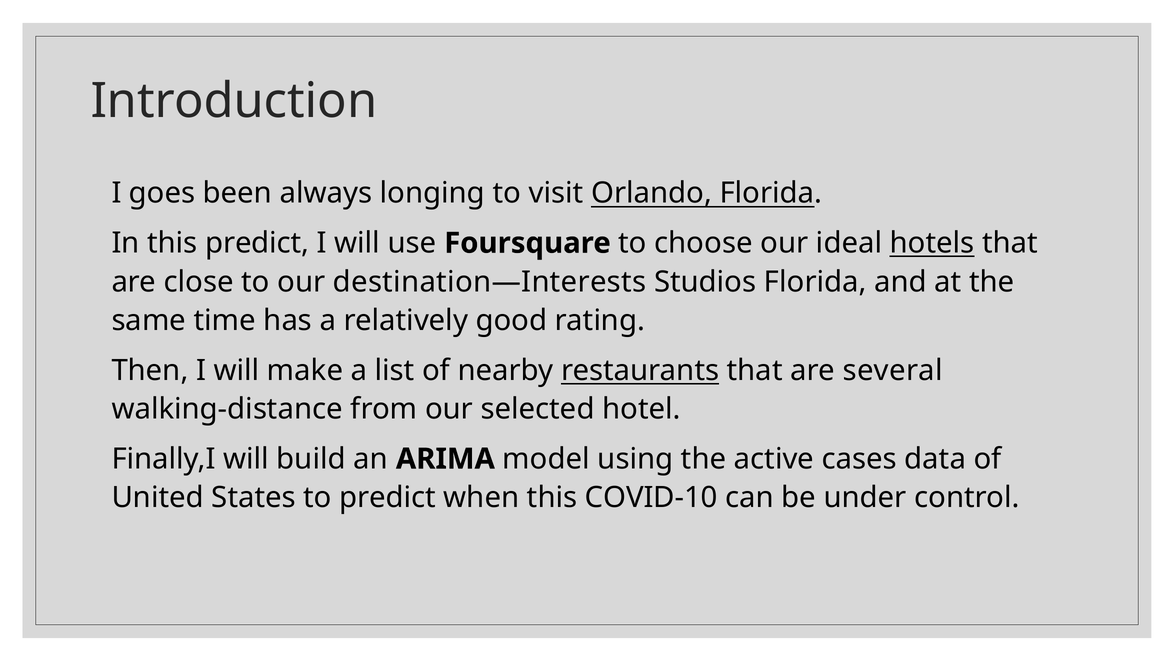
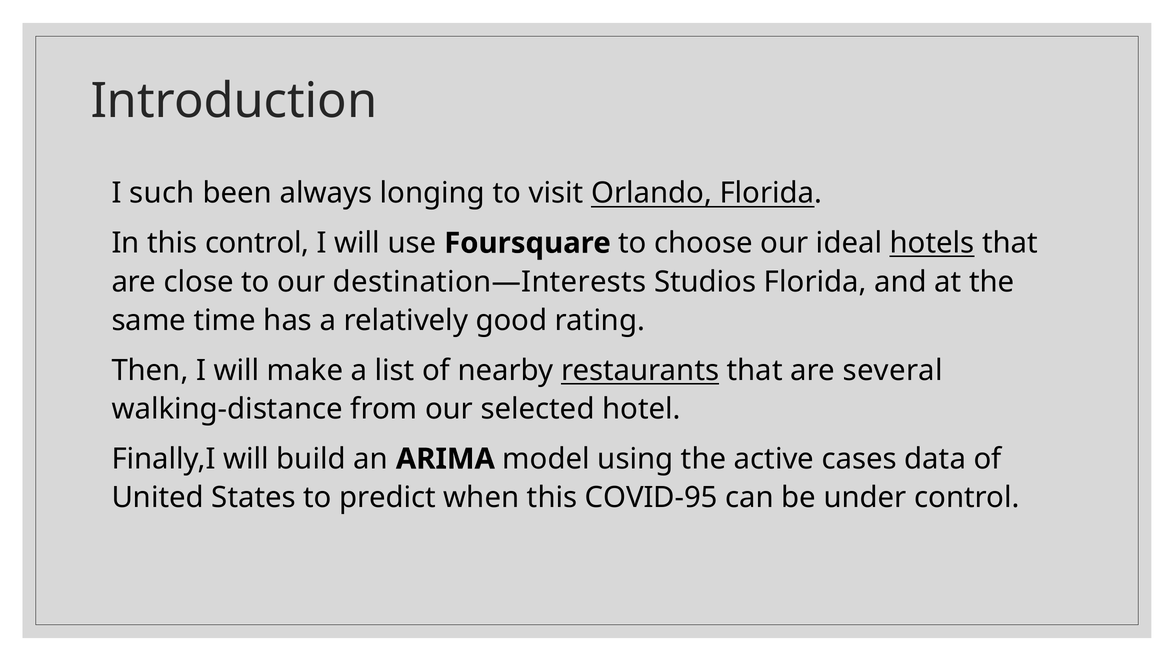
goes: goes -> such
this predict: predict -> control
COVID-10: COVID-10 -> COVID-95
